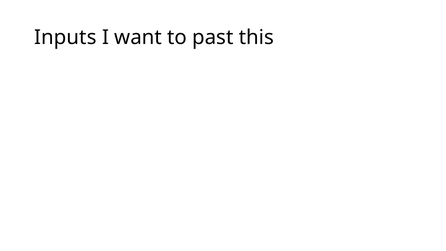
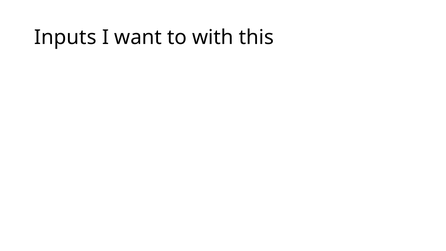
past: past -> with
